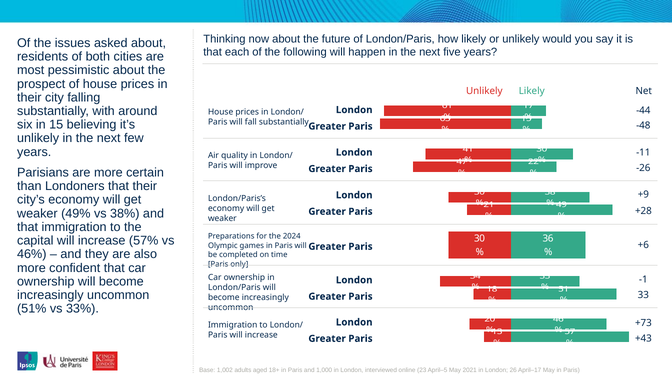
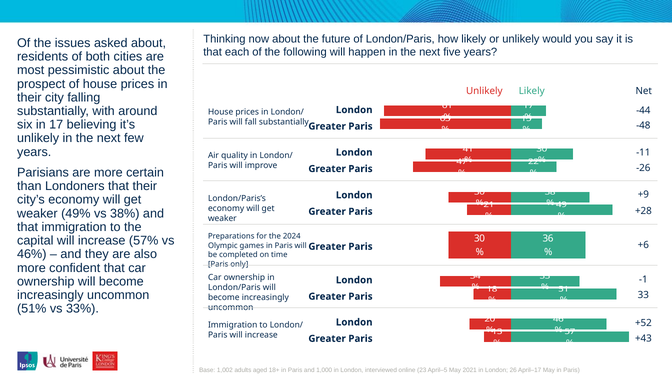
in 15: 15 -> 17
+73: +73 -> +52
